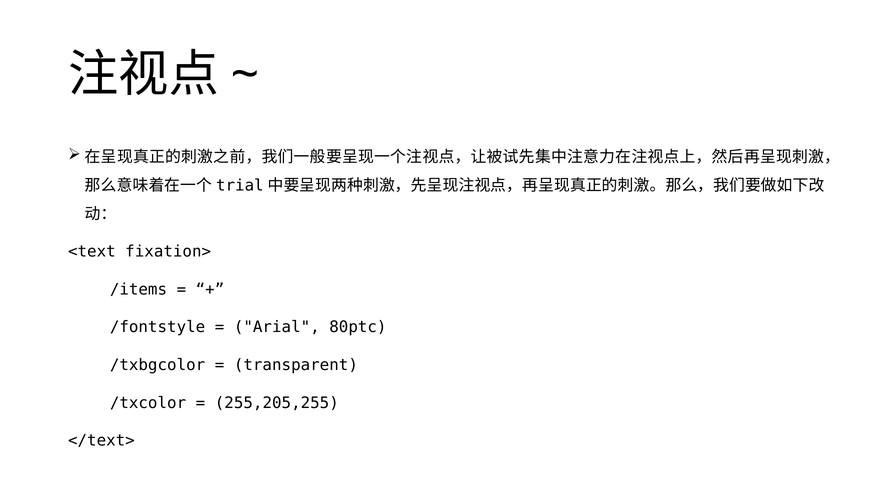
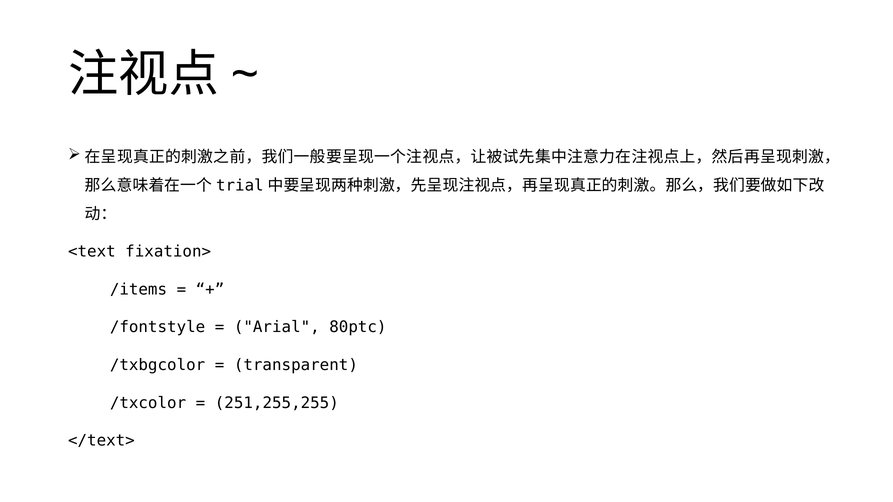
255,205,255: 255,205,255 -> 251,255,255
